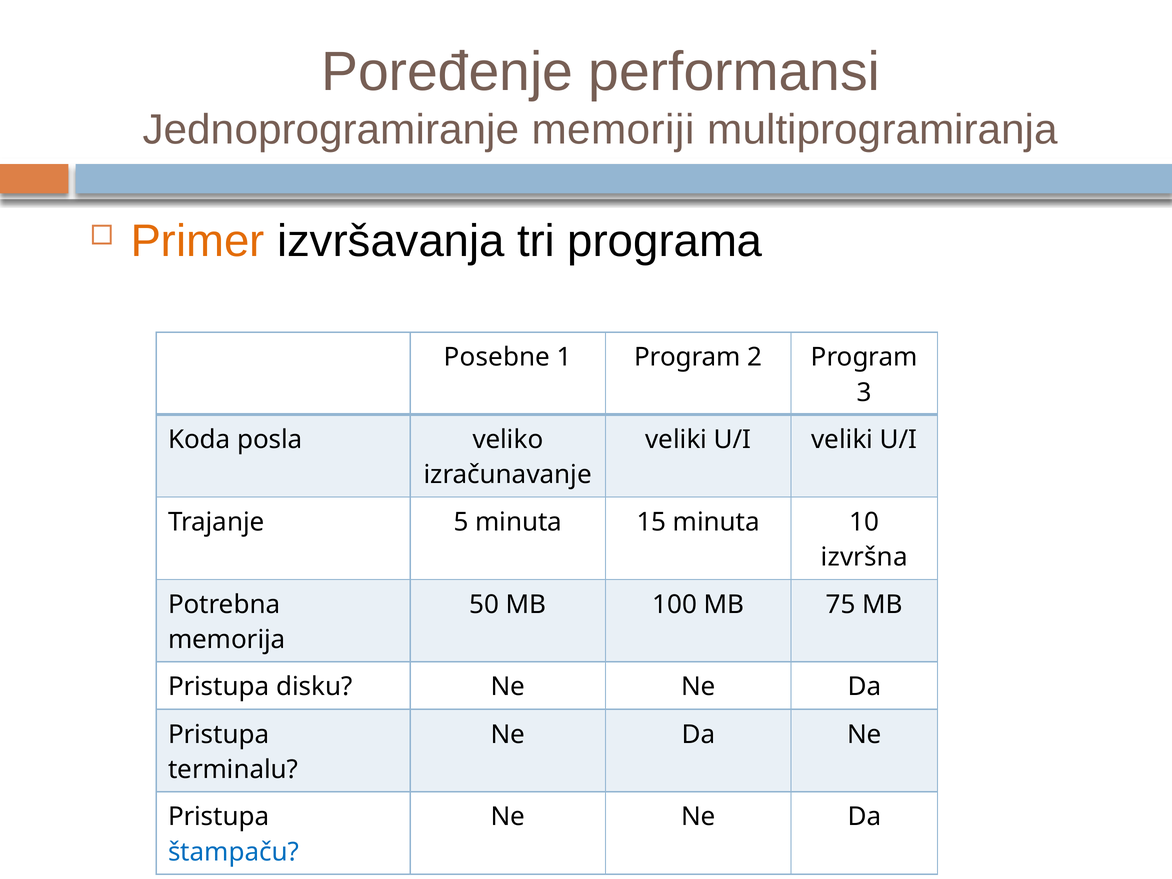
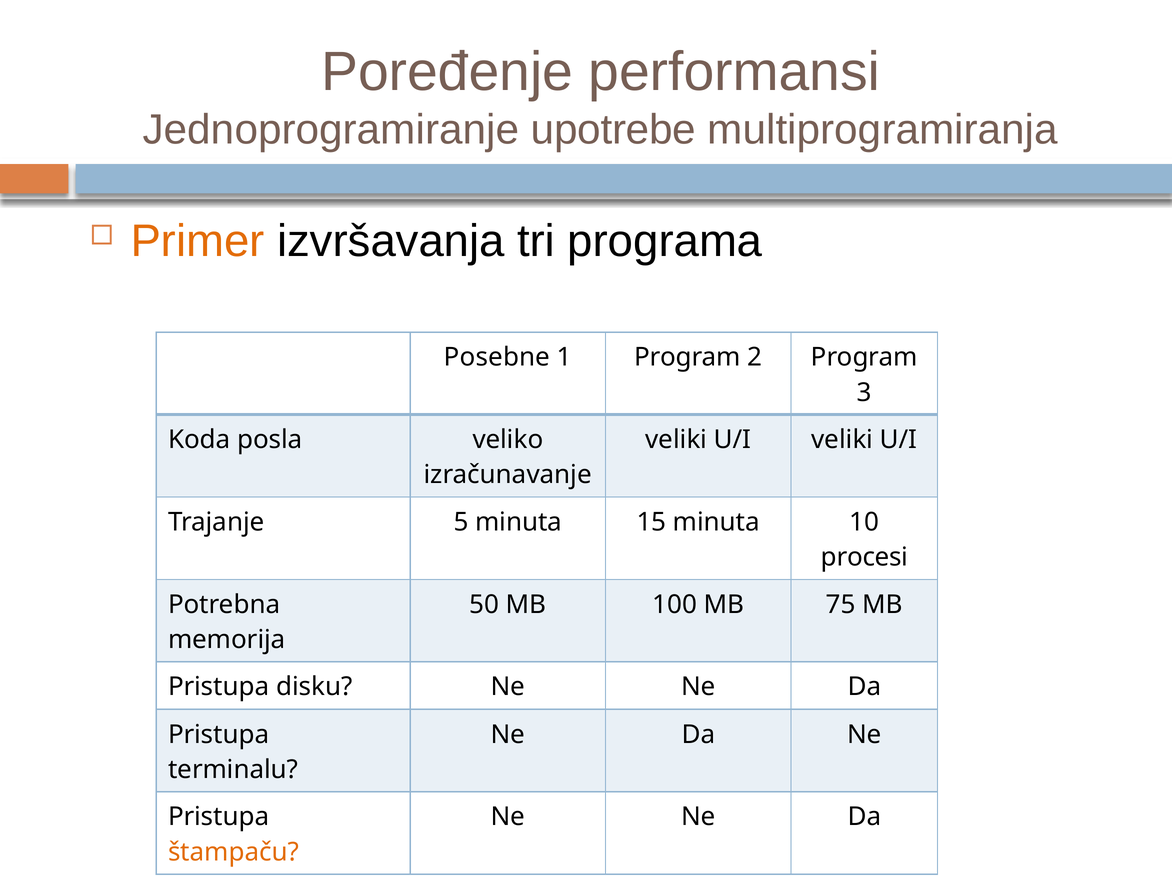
memoriji: memoriji -> upotrebe
izvršna: izvršna -> procesi
štampaču colour: blue -> orange
